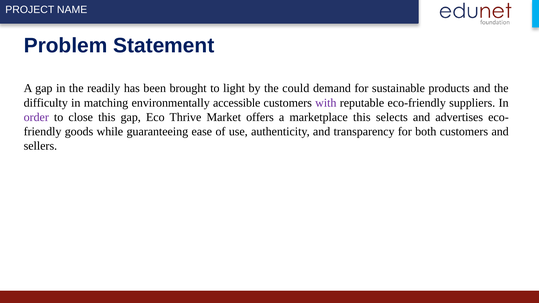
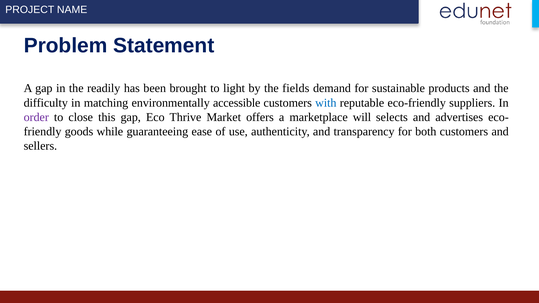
could: could -> fields
with colour: purple -> blue
marketplace this: this -> will
